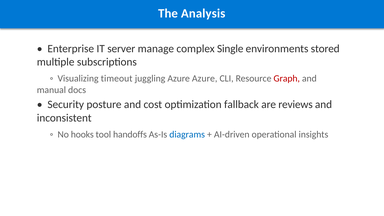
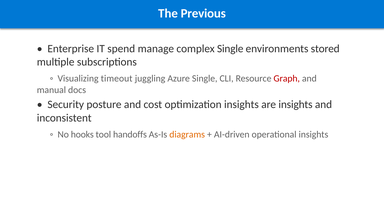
Analysis: Analysis -> Previous
server: server -> spend
Azure Azure: Azure -> Single
optimization fallback: fallback -> insights
are reviews: reviews -> insights
diagrams colour: blue -> orange
